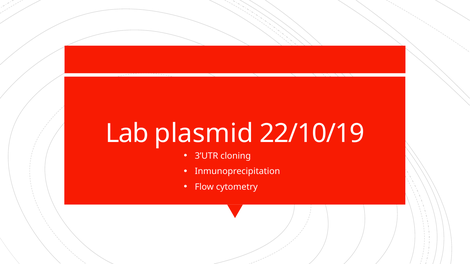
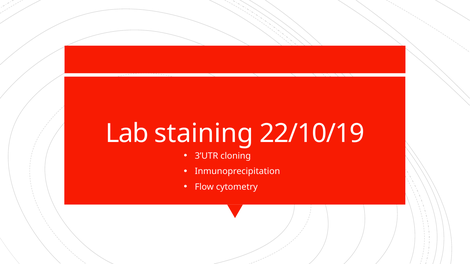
plasmid: plasmid -> staining
